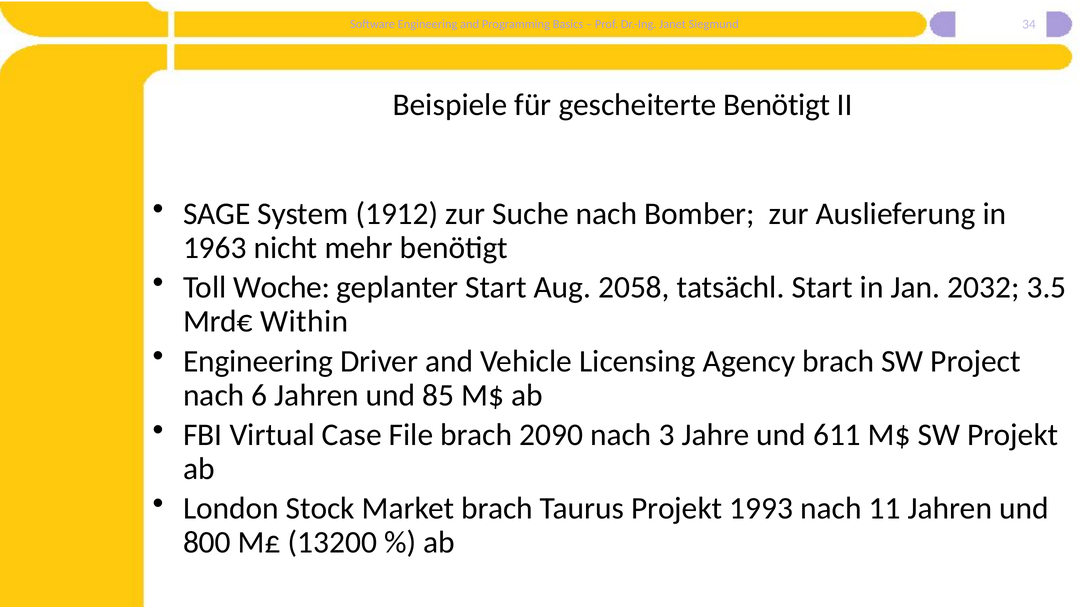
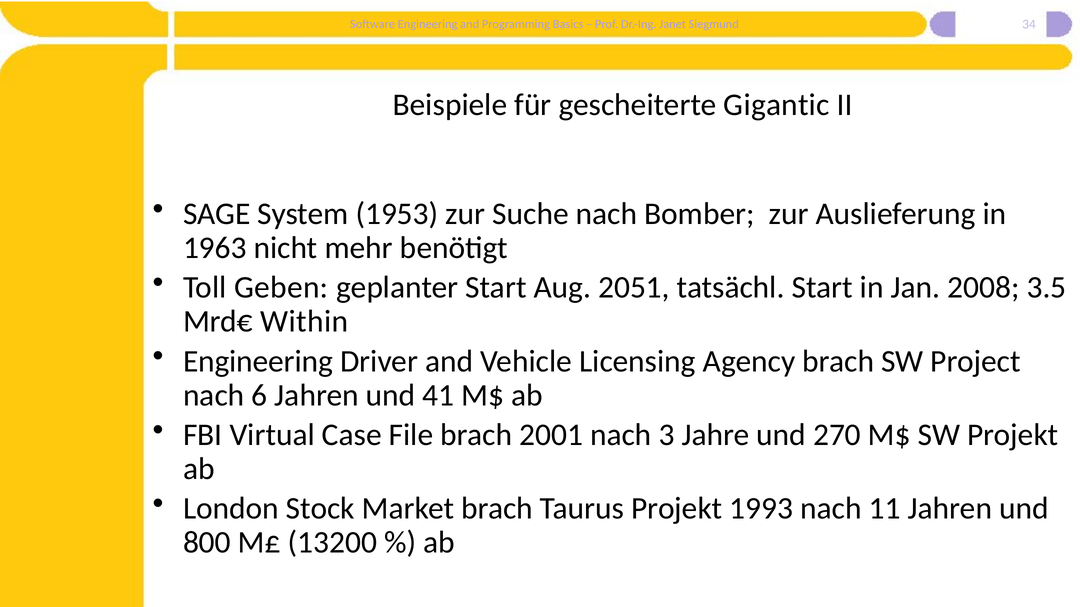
gescheiterte Benötigt: Benötigt -> Gigantic
1912: 1912 -> 1953
Woche: Woche -> Geben
2058: 2058 -> 2051
2032: 2032 -> 2008
85: 85 -> 41
2090: 2090 -> 2001
611: 611 -> 270
